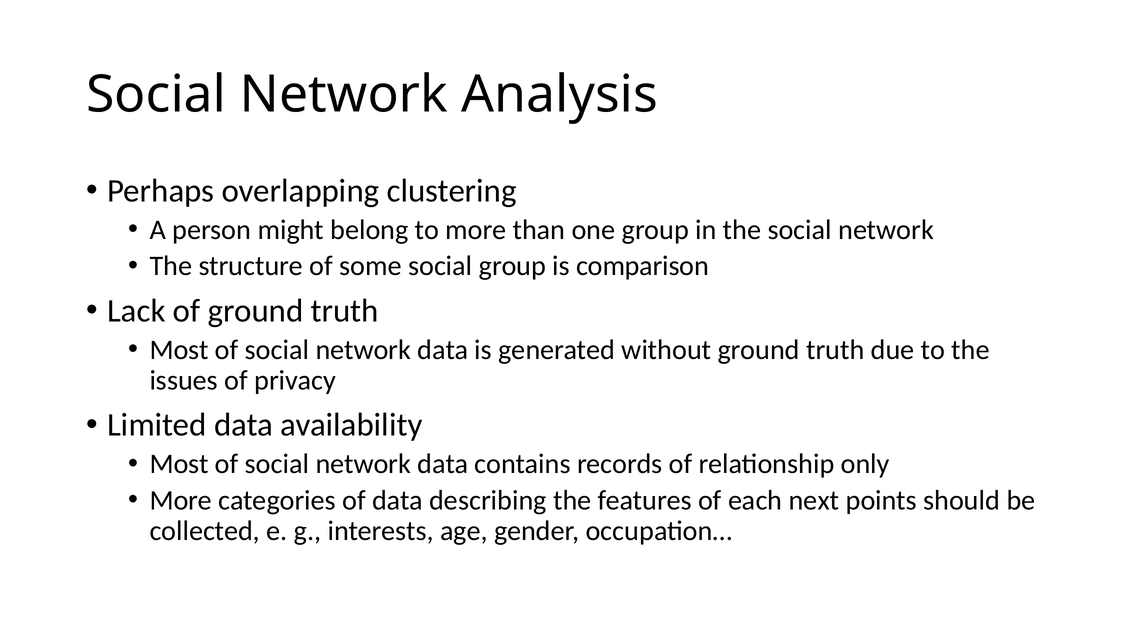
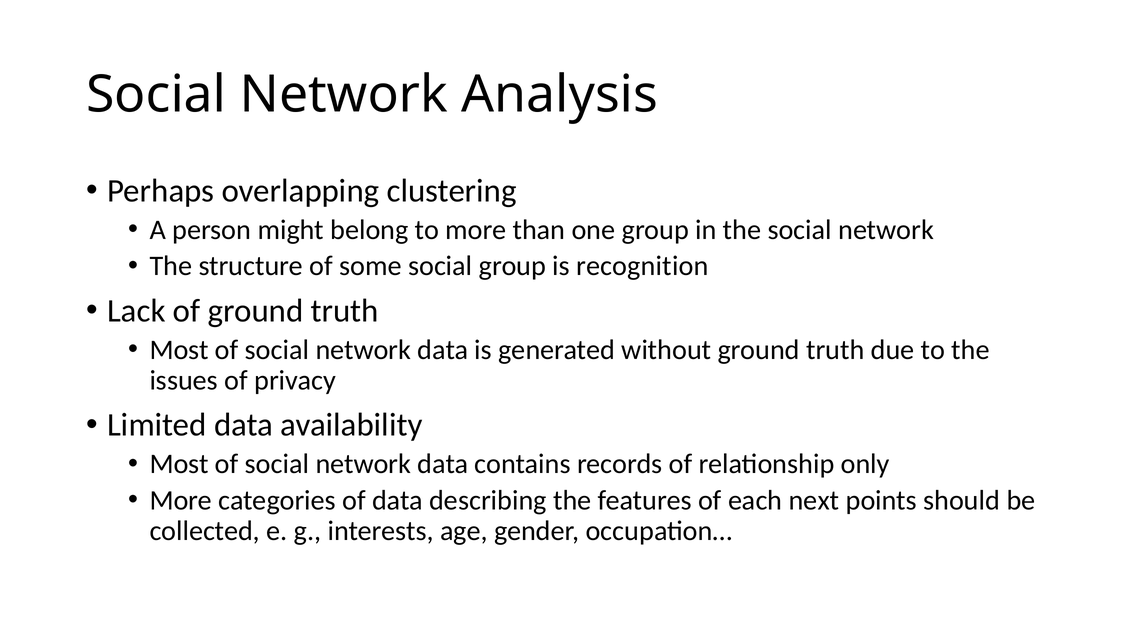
comparison: comparison -> recognition
